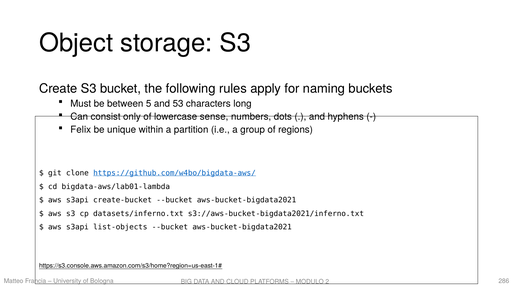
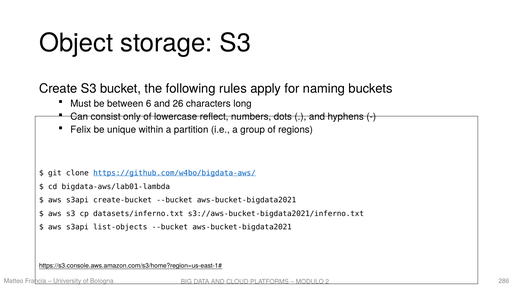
5: 5 -> 6
53: 53 -> 26
sense: sense -> reflect
